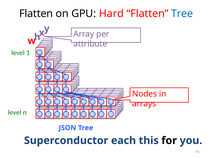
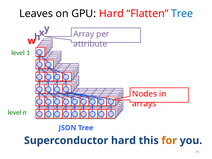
Flatten at (36, 14): Flatten -> Leaves
Superconductor each: each -> hard
for colour: black -> orange
